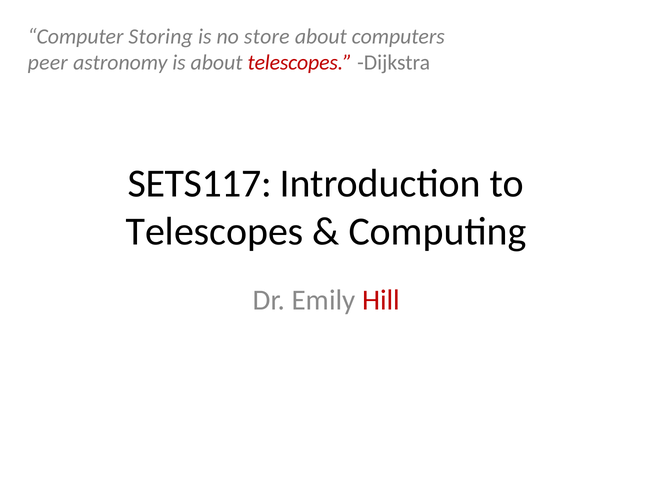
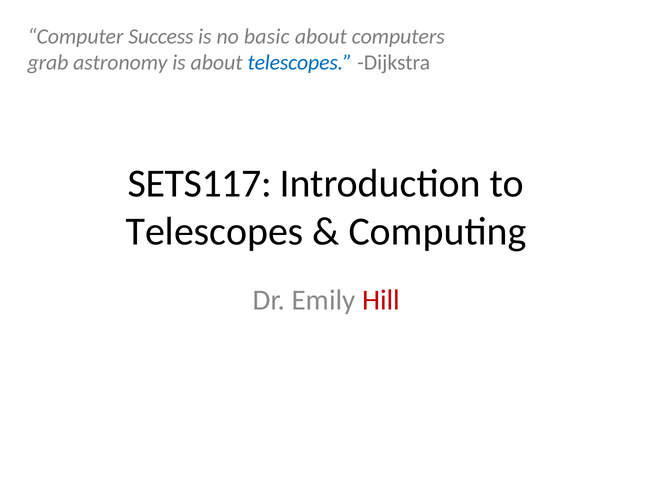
Storing: Storing -> Success
store: store -> basic
peer: peer -> grab
telescopes at (300, 63) colour: red -> blue
